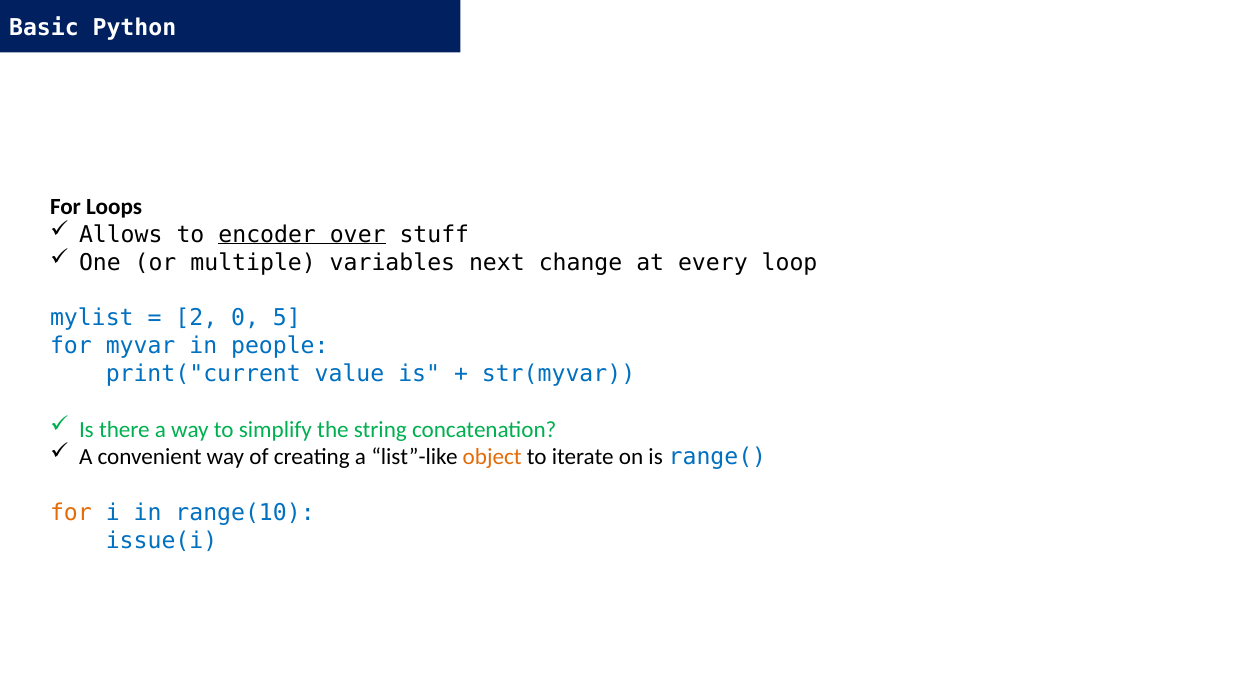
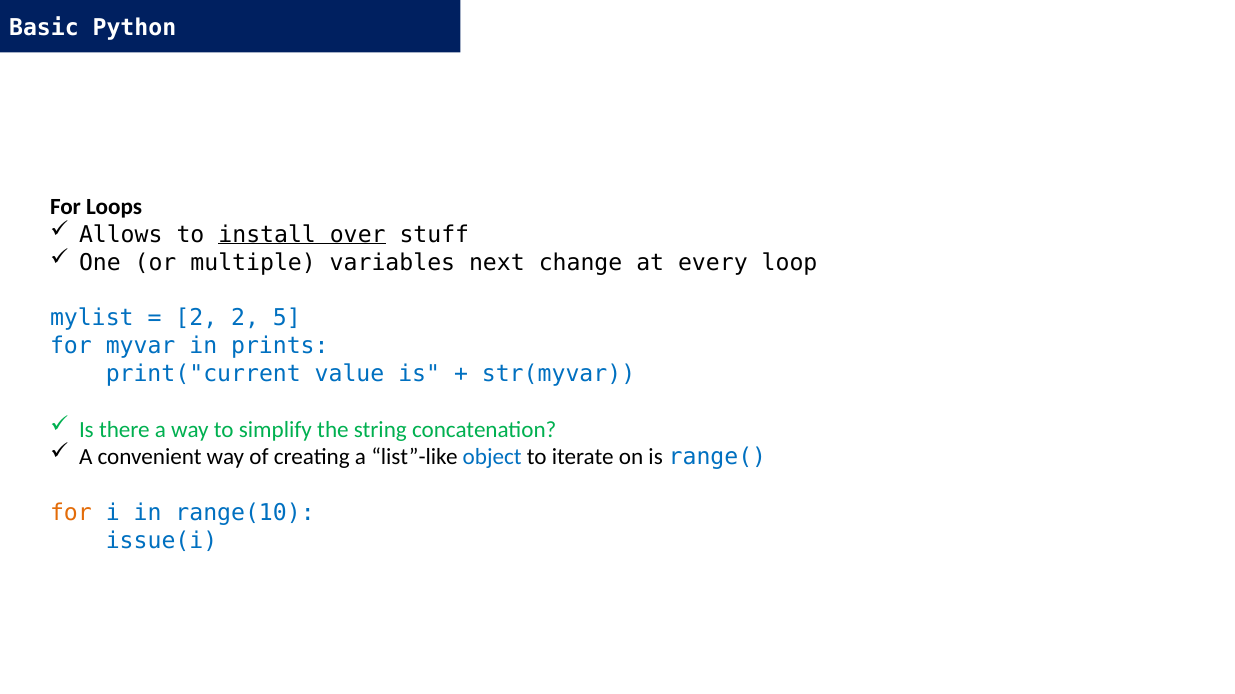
encoder: encoder -> install
2 0: 0 -> 2
people: people -> prints
object colour: orange -> blue
